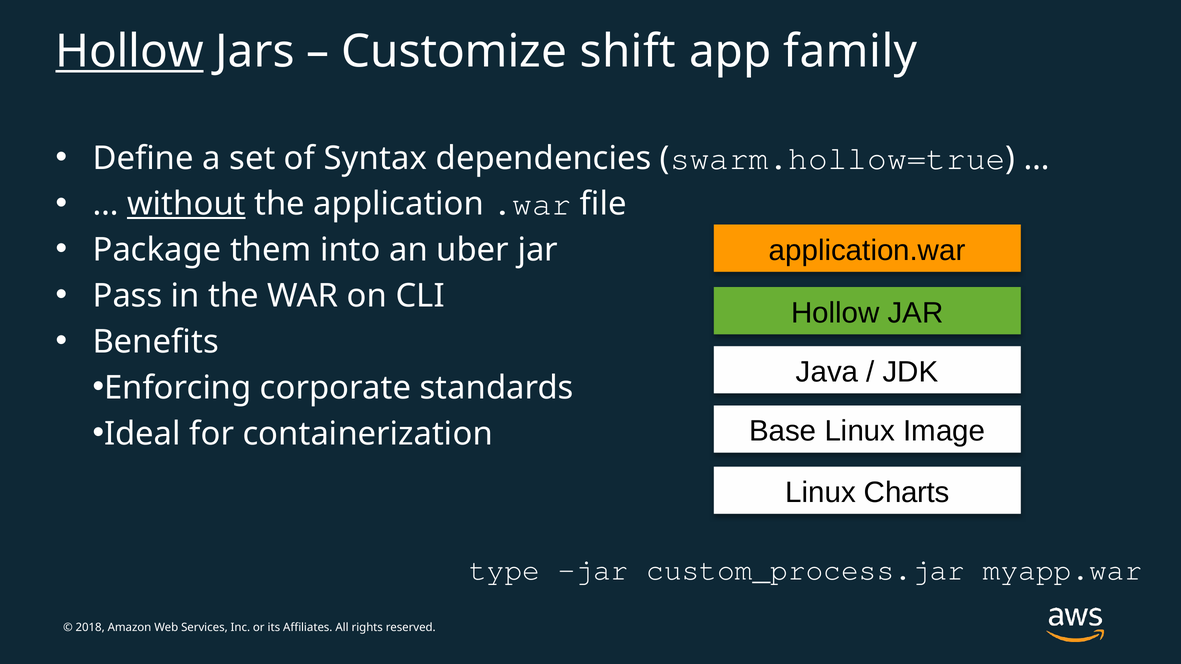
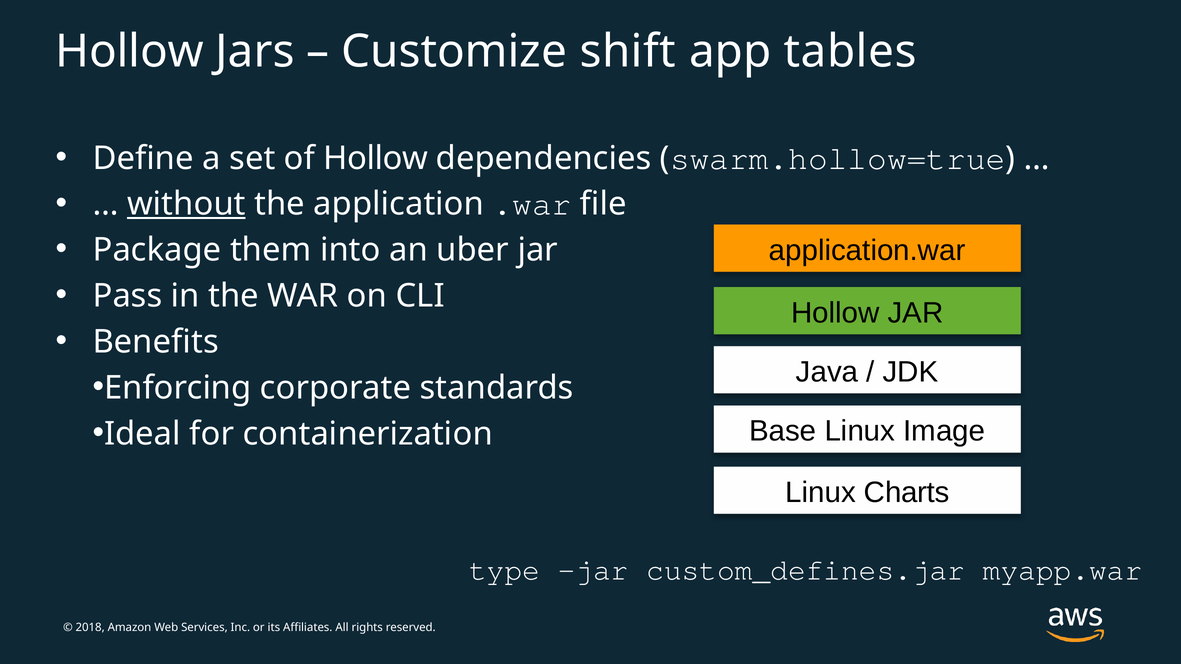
Hollow at (130, 52) underline: present -> none
family: family -> tables
of Syntax: Syntax -> Hollow
custom_process.jar: custom_process.jar -> custom_defines.jar
